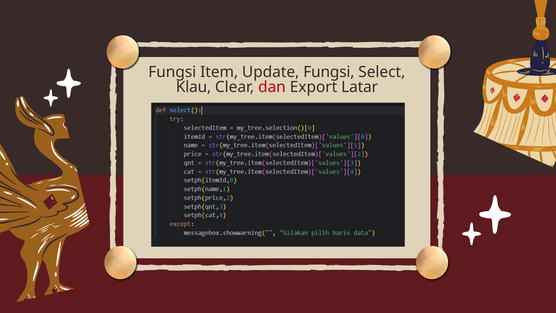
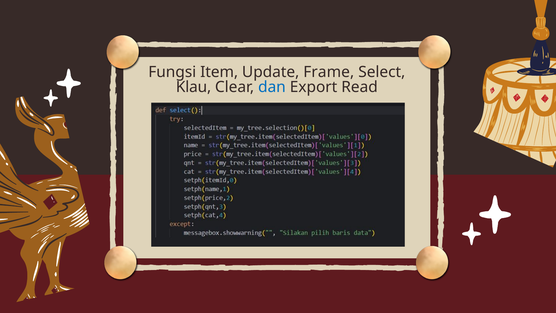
Update Fungsi: Fungsi -> Frame
dan colour: red -> blue
Latar: Latar -> Read
